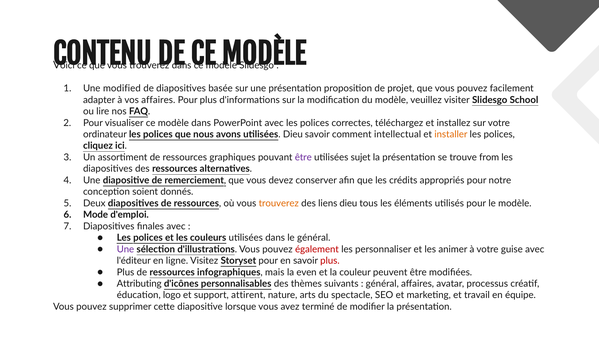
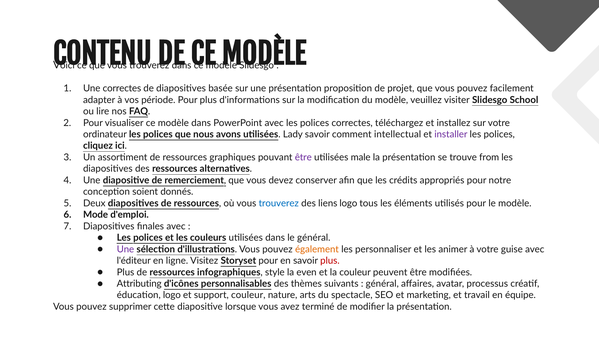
Une modified: modified -> correctes
vos affaires: affaires -> période
utilisées Dieu: Dieu -> Lady
installer colour: orange -> purple
sujet: sujet -> male
trouverez at (279, 203) colour: orange -> blue
liens dieu: dieu -> logo
également colour: red -> orange
mais: mais -> style
support attirent: attirent -> couleur
